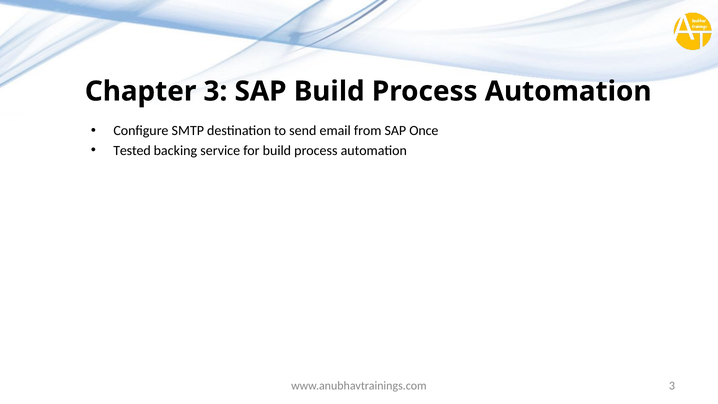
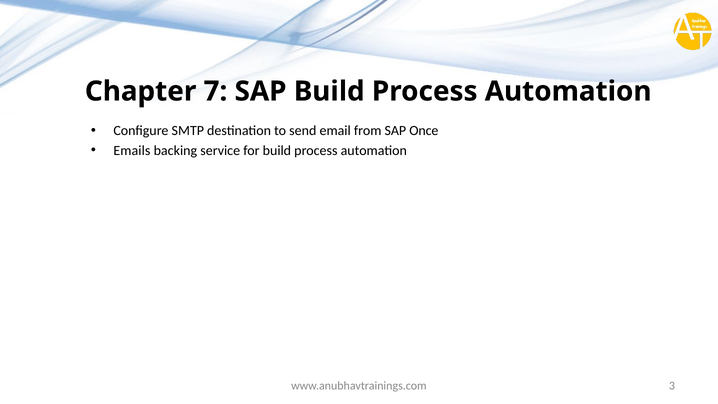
Chapter 3: 3 -> 7
Tested: Tested -> Emails
